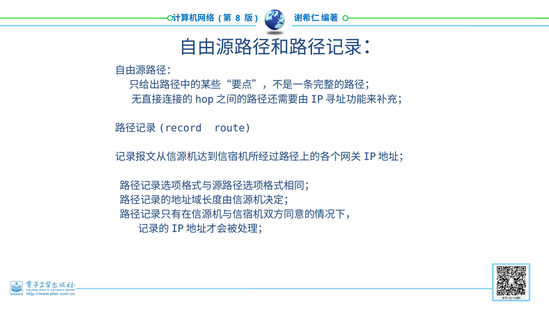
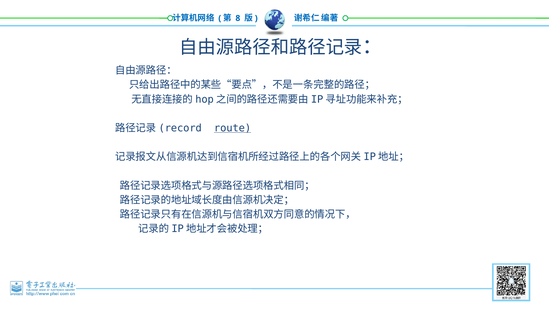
route underline: none -> present
